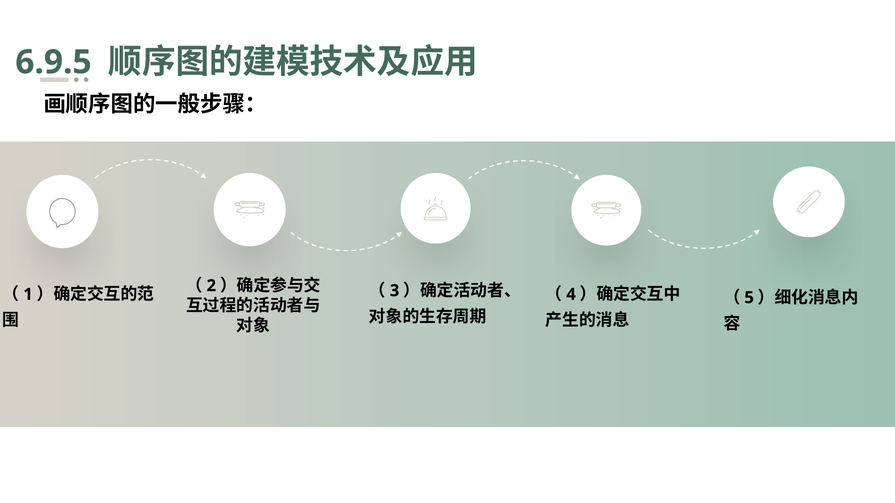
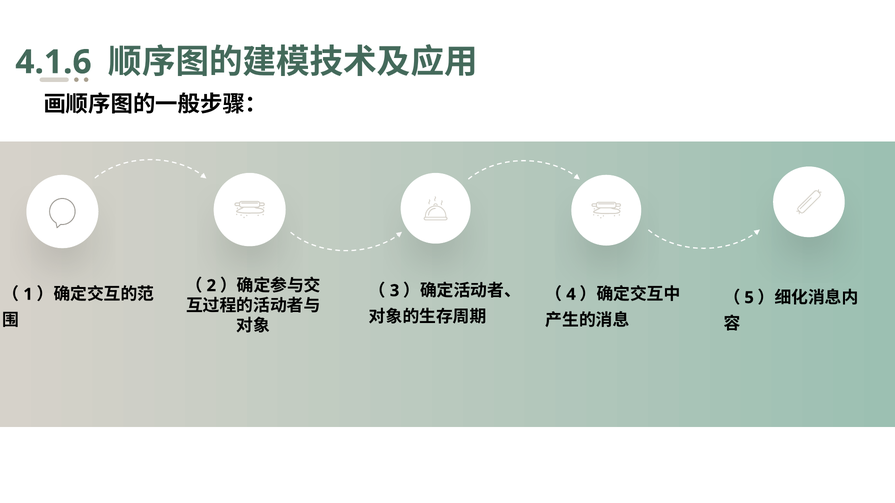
6.9.5: 6.9.5 -> 4.1.6
